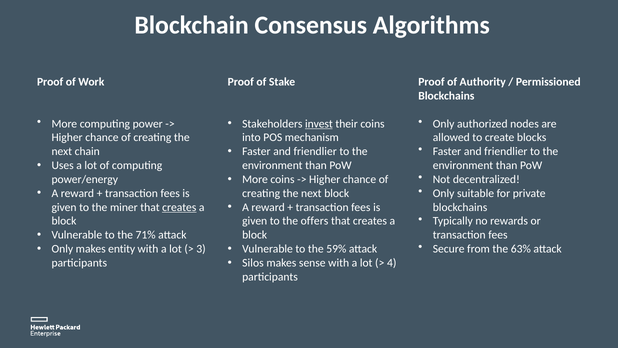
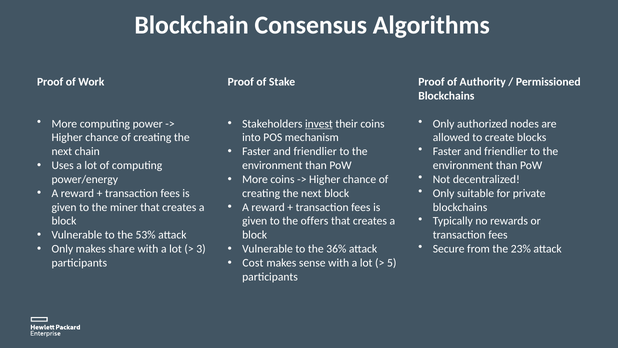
creates at (179, 207) underline: present -> none
71%: 71% -> 53%
63%: 63% -> 23%
entity: entity -> share
59%: 59% -> 36%
Silos: Silos -> Cost
4: 4 -> 5
